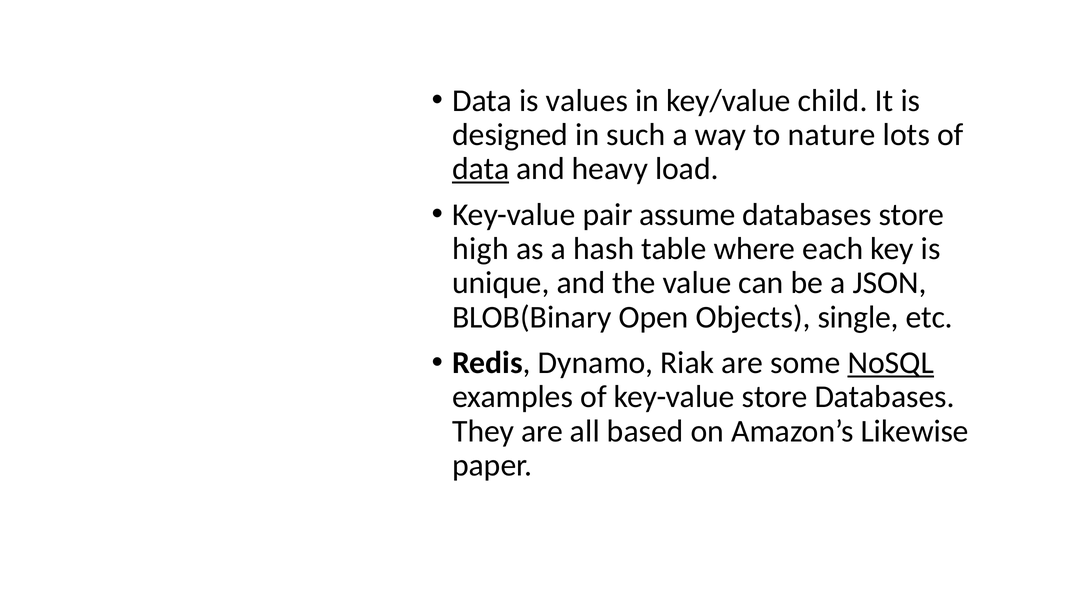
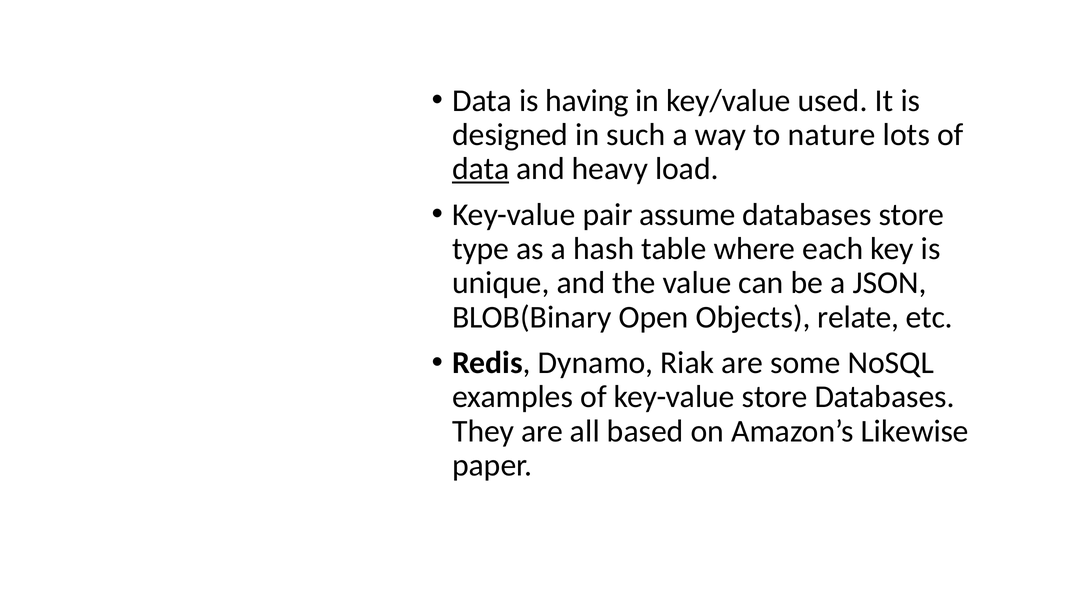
values: values -> having
child: child -> used
high: high -> type
single: single -> relate
NoSQL underline: present -> none
